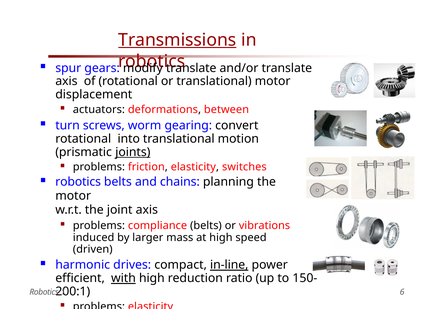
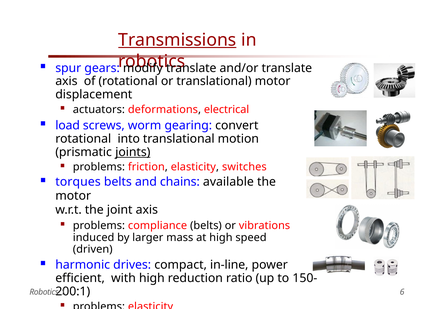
between: between -> electrical
turn: turn -> load
robotics at (78, 182): robotics -> torques
planning: planning -> available
in-line underline: present -> none
with at (123, 278) underline: present -> none
